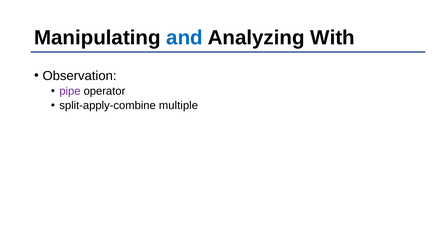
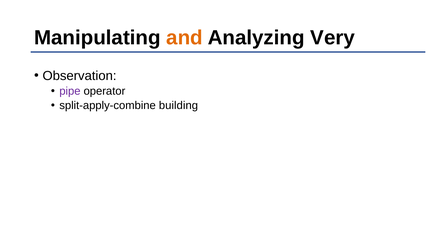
and colour: blue -> orange
With: With -> Very
multiple: multiple -> building
